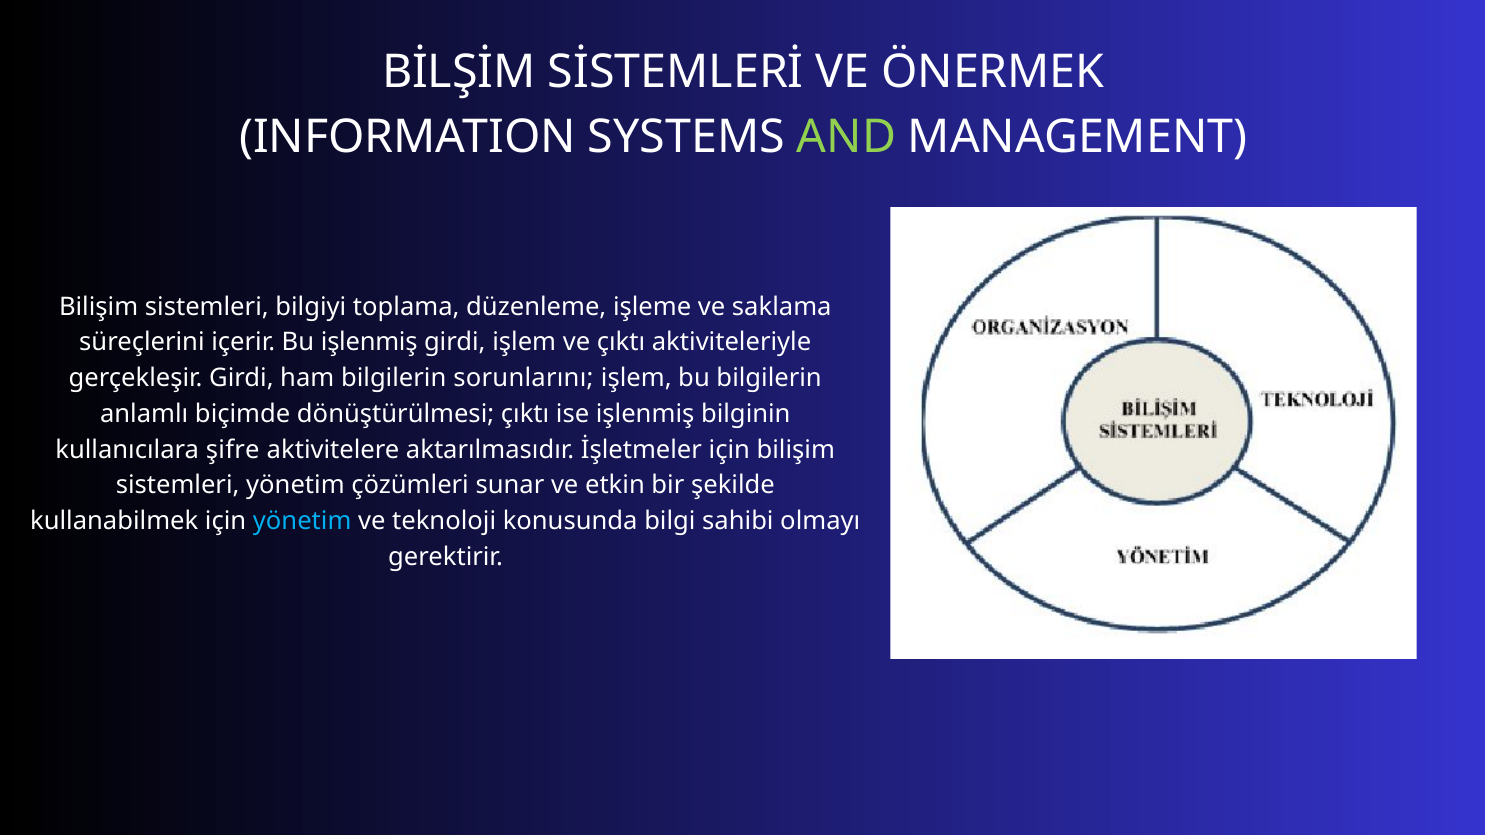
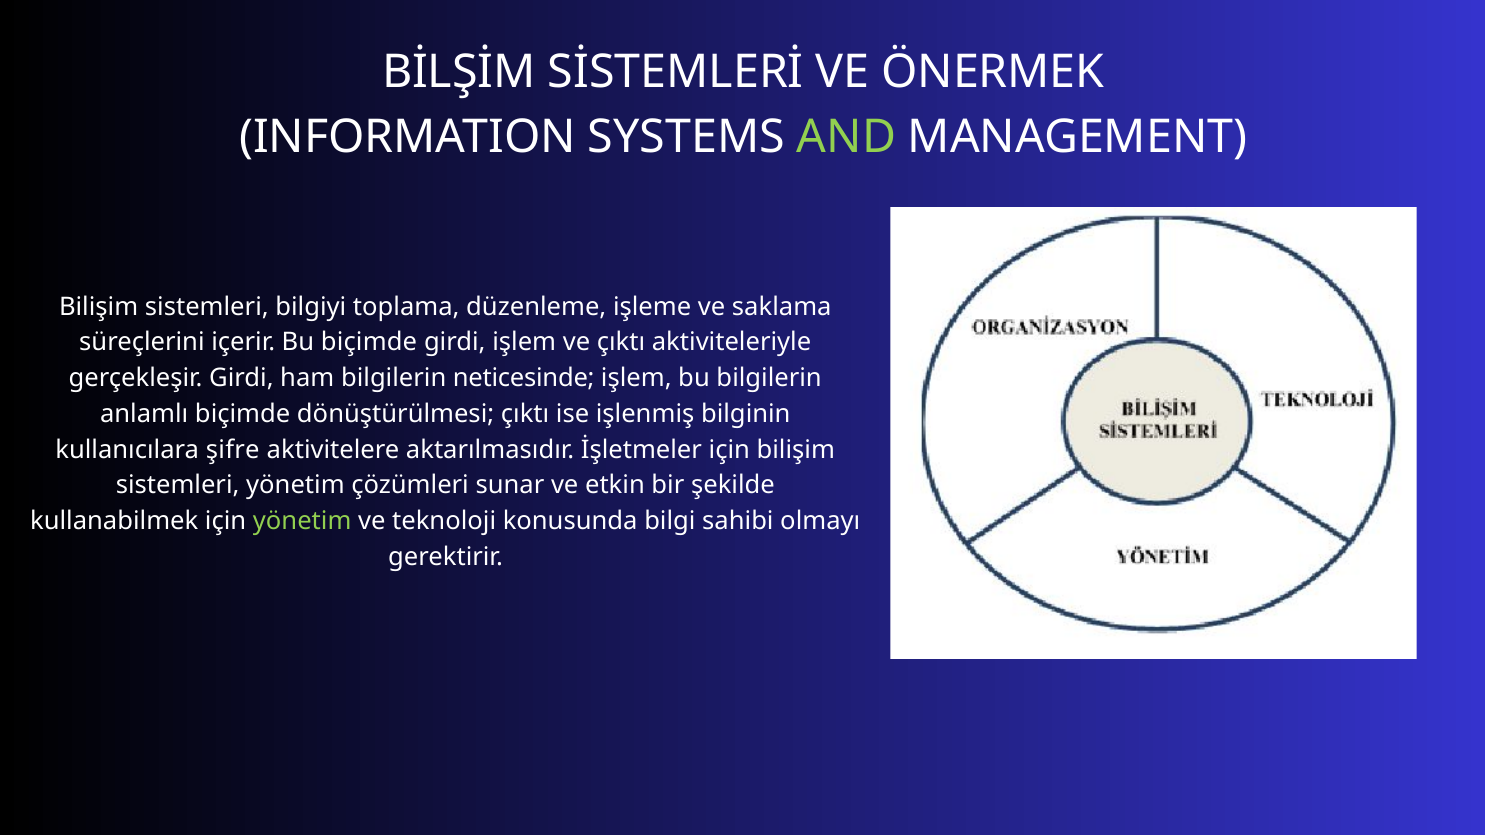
Bu işlenmiş: işlenmiş -> biçimde
sorunlarını: sorunlarını -> neticesinde
yönetim at (302, 522) colour: light blue -> light green
